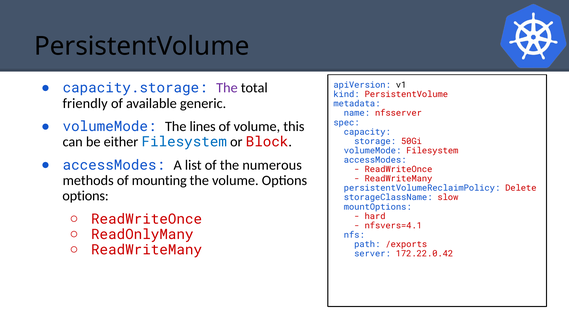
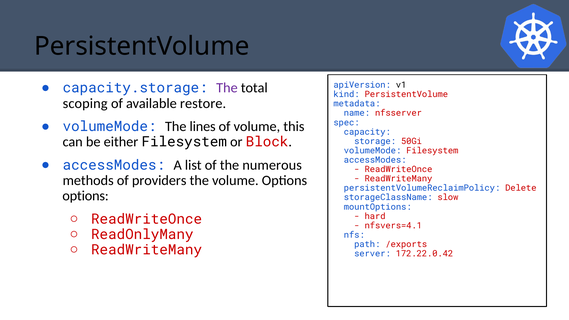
friendly: friendly -> scoping
generic: generic -> restore
Filesystem at (184, 142) colour: blue -> black
mounting: mounting -> providers
